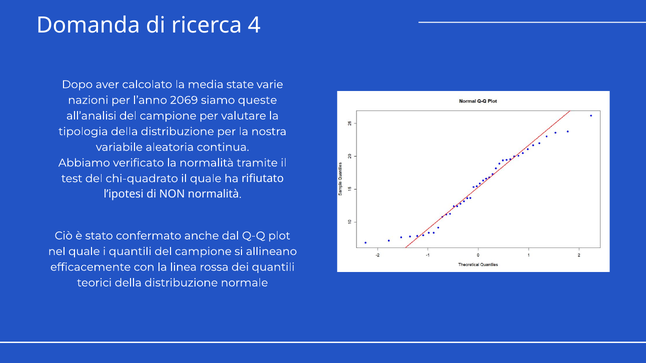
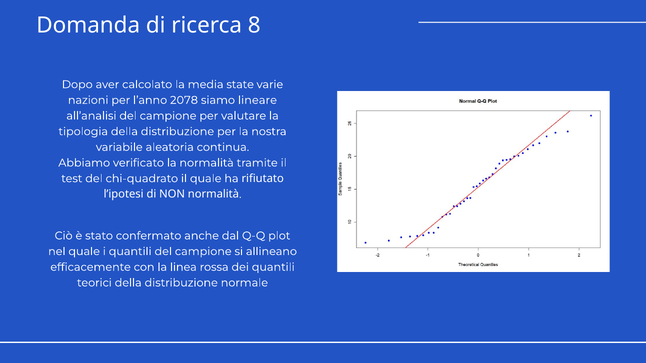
4: 4 -> 8
2069: 2069 -> 2078
queste: queste -> lineare
